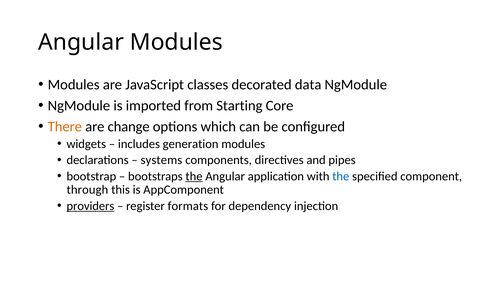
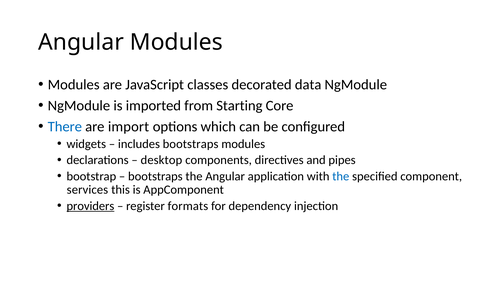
There colour: orange -> blue
change: change -> import
includes generation: generation -> bootstraps
systems: systems -> desktop
the at (194, 177) underline: present -> none
through: through -> services
